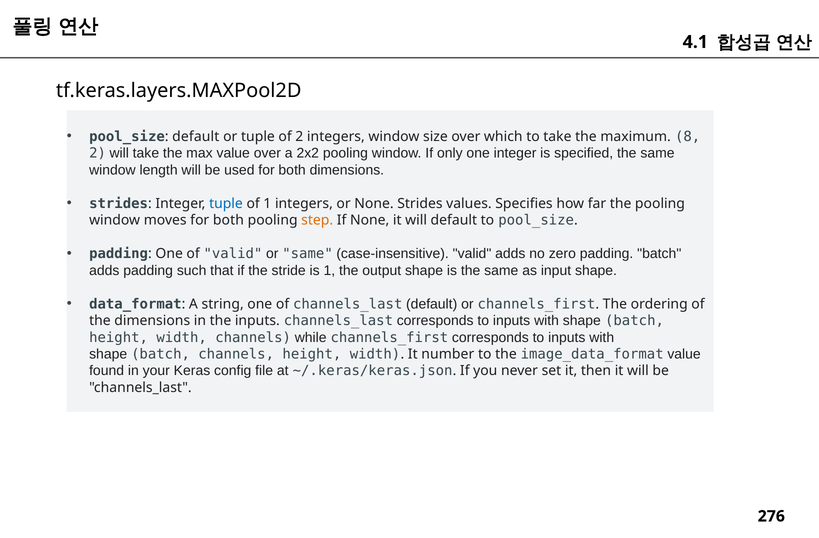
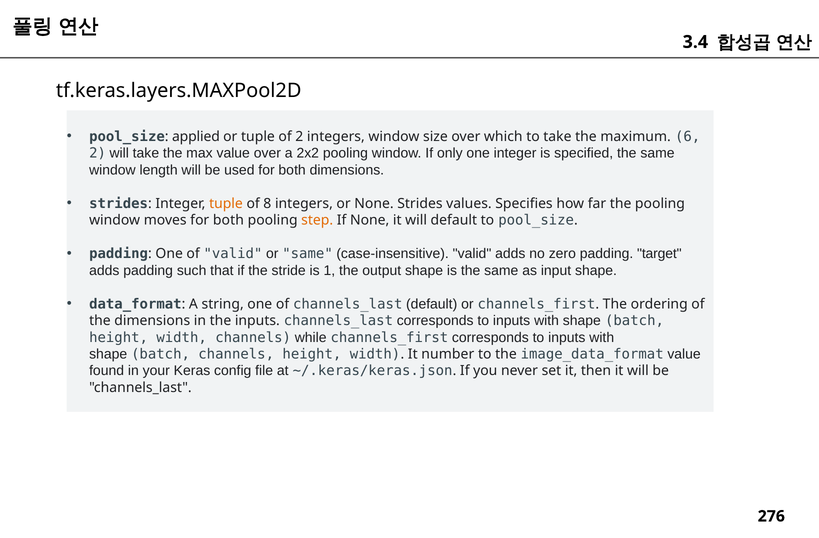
4.1: 4.1 -> 3.4
default at (196, 136): default -> applied
8: 8 -> 6
tuple at (226, 203) colour: blue -> orange
of 1: 1 -> 8
padding batch: batch -> target
